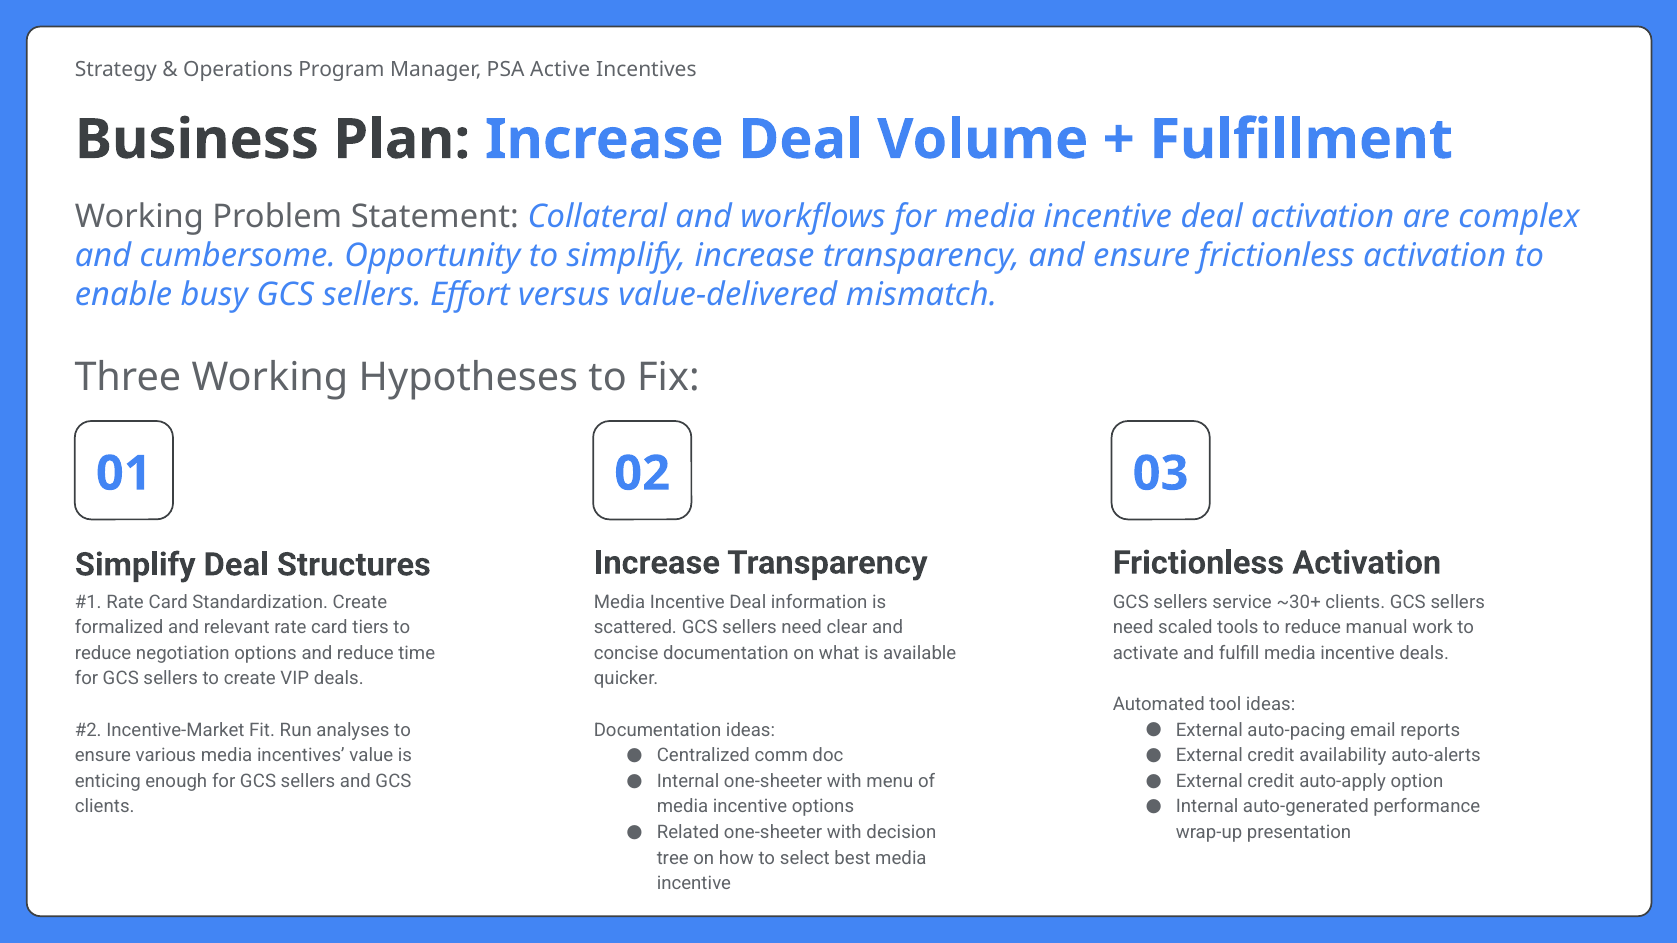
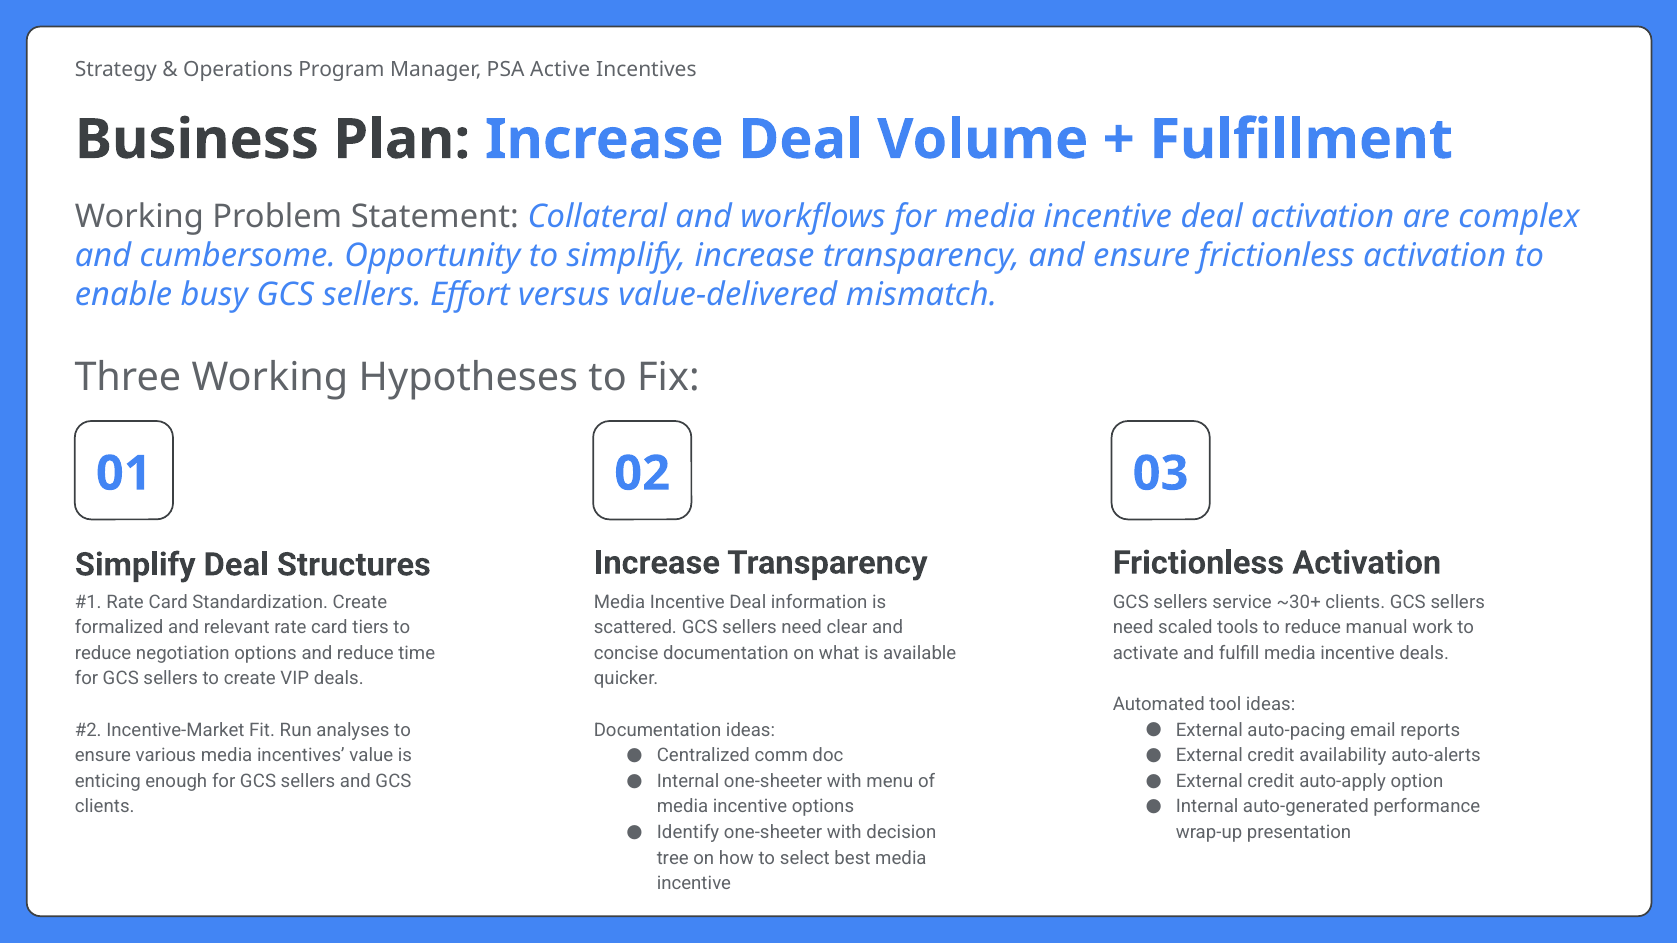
Related: Related -> Identify
